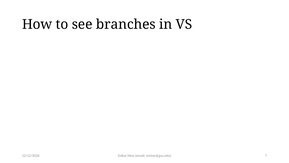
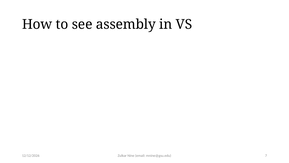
branches: branches -> assembly
